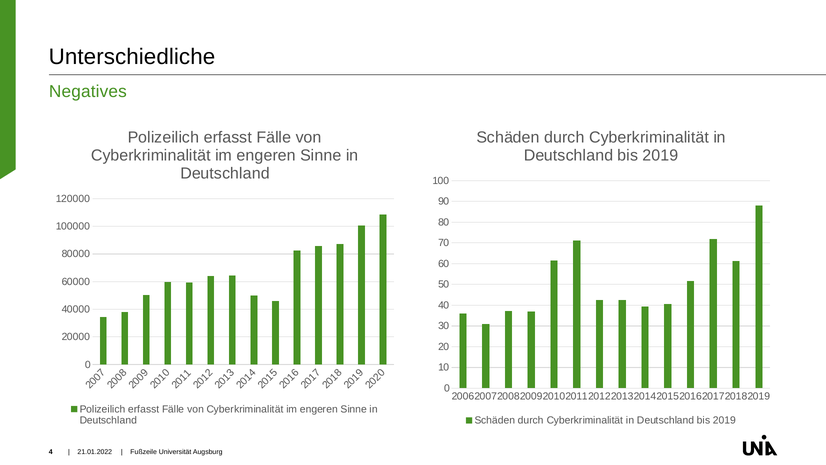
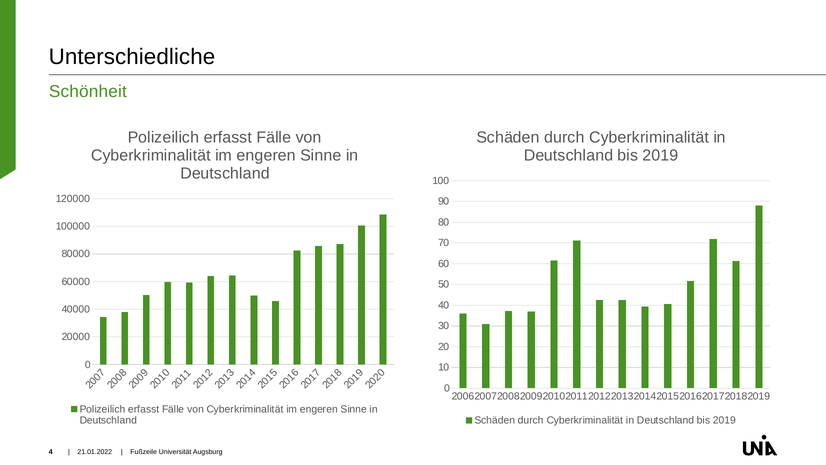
Negatives: Negatives -> Schönheit
